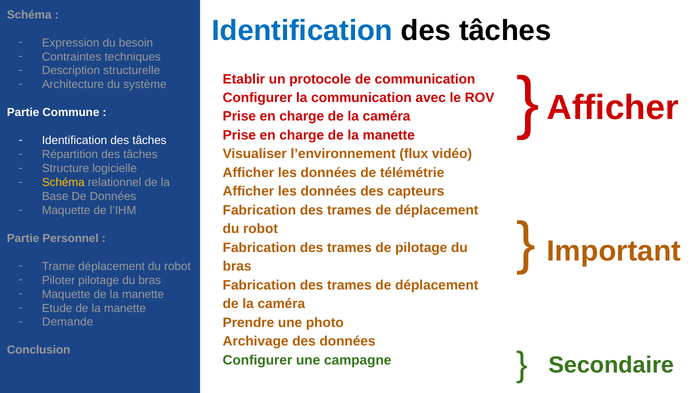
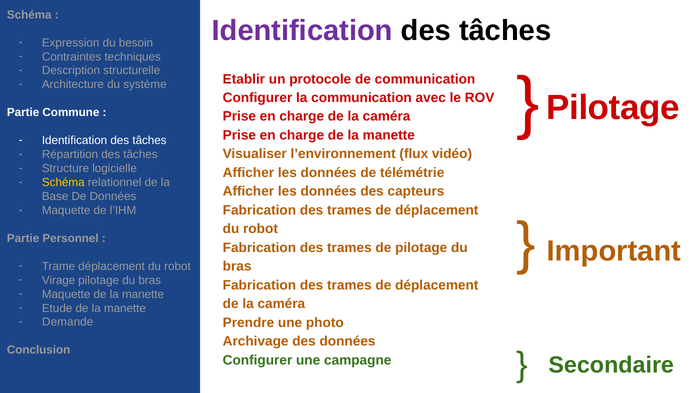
Identification at (302, 31) colour: blue -> purple
Afficher at (613, 108): Afficher -> Pilotage
Piloter: Piloter -> Virage
